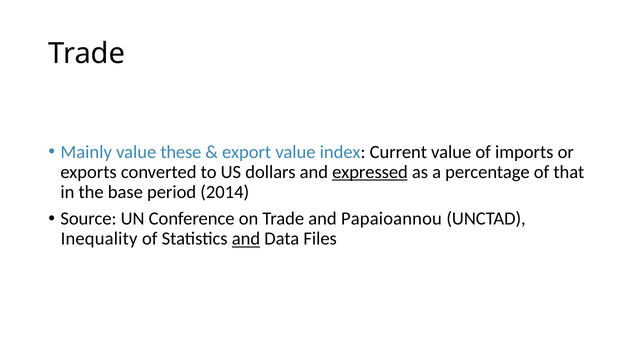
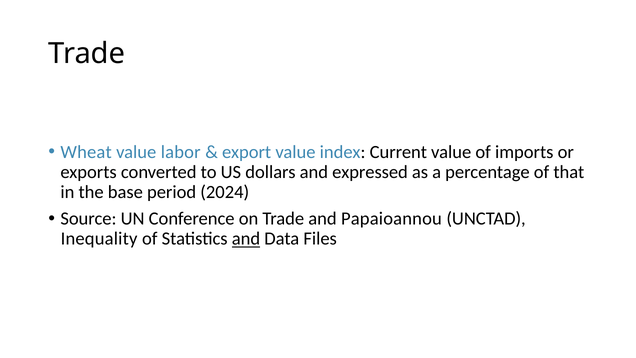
Mainly: Mainly -> Wheat
these: these -> labor
expressed underline: present -> none
2014: 2014 -> 2024
